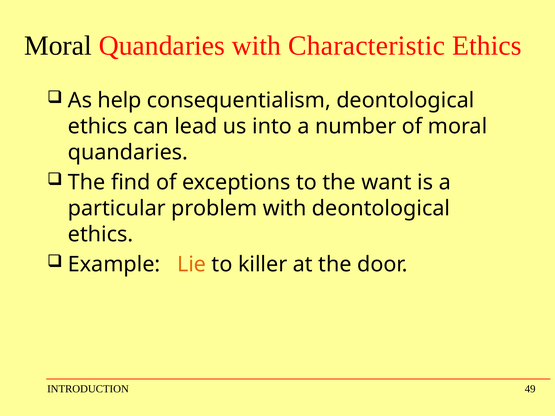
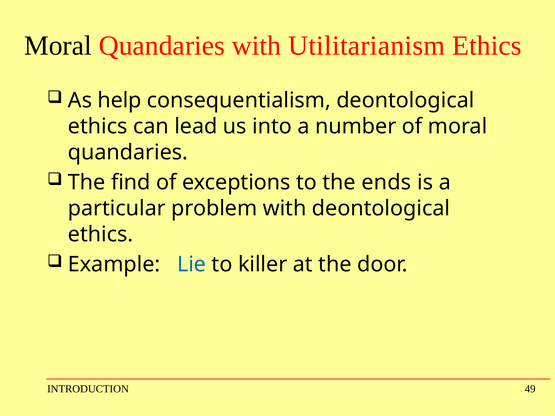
Characteristic: Characteristic -> Utilitarianism
want: want -> ends
Lie colour: orange -> blue
